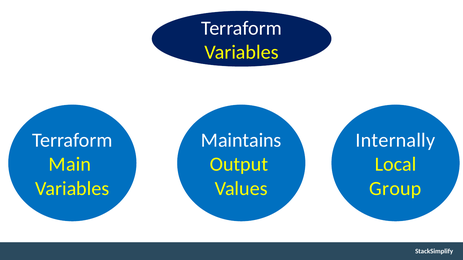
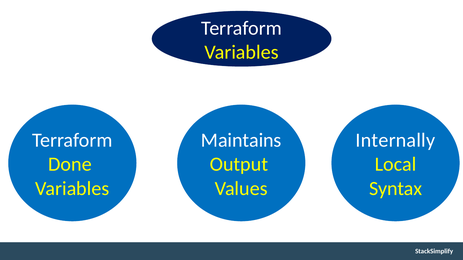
Main: Main -> Done
Group: Group -> Syntax
